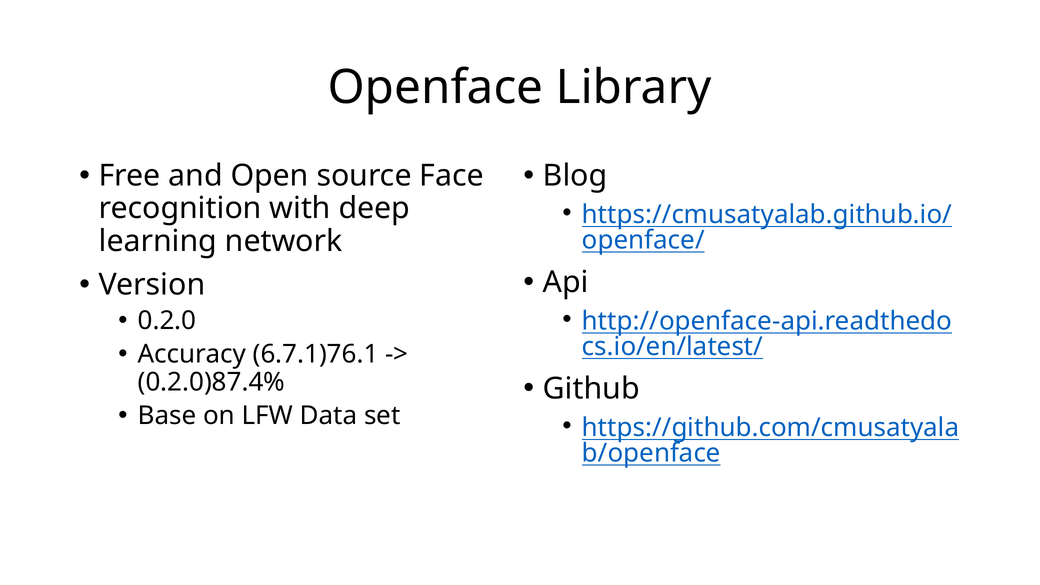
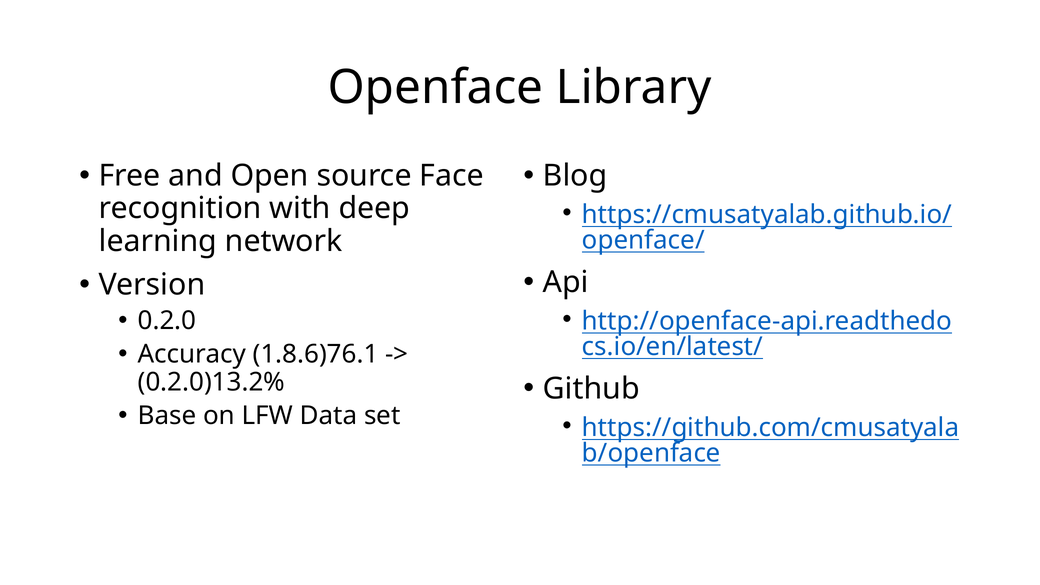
6.7.1)76.1: 6.7.1)76.1 -> 1.8.6)76.1
0.2.0)87.4%: 0.2.0)87.4% -> 0.2.0)13.2%
